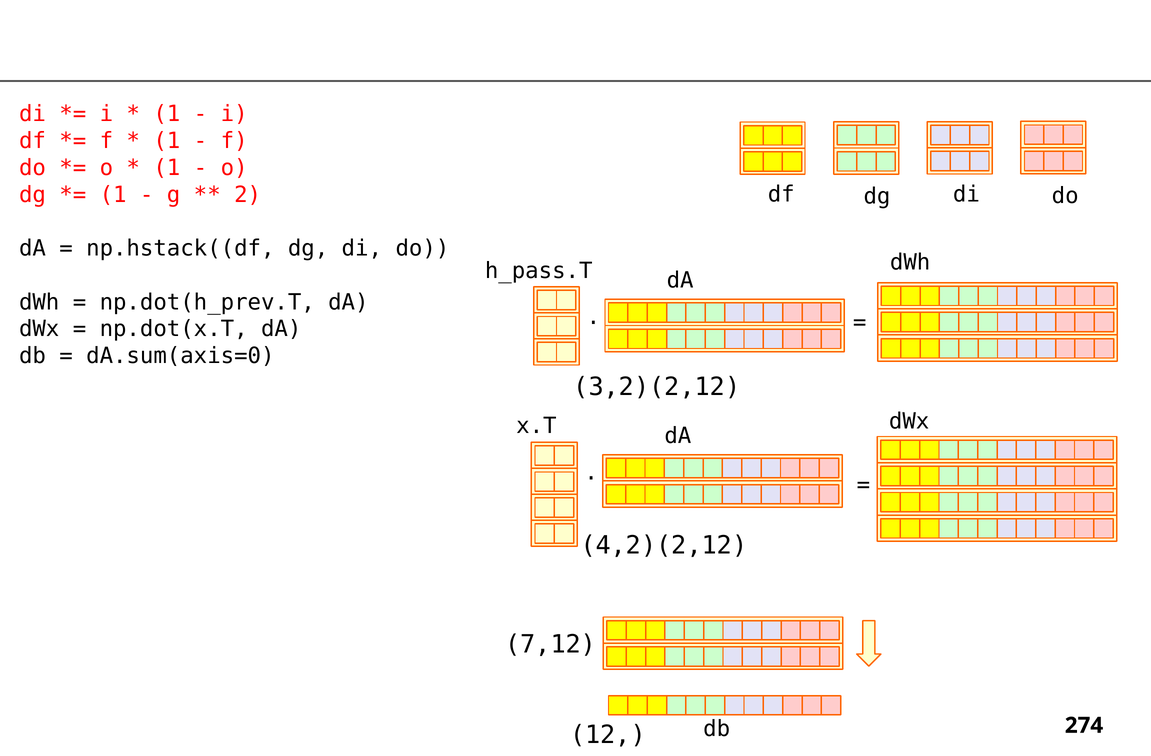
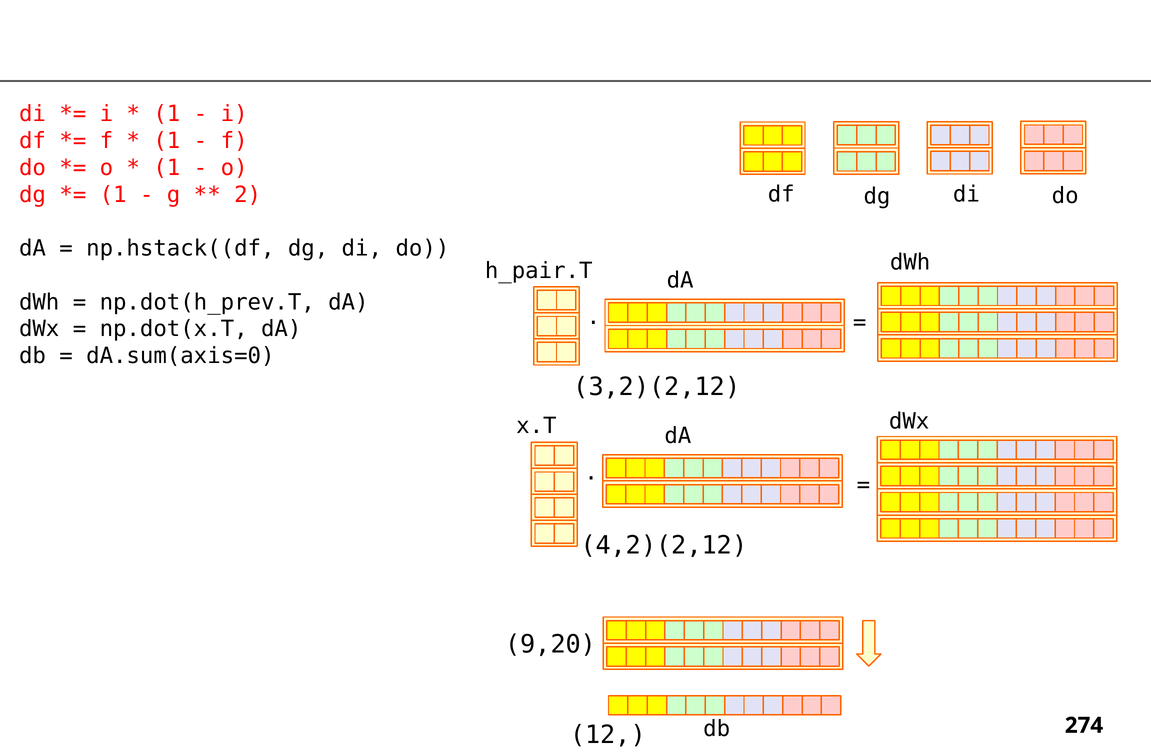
h_pass.T: h_pass.T -> h_pair.T
7,12: 7,12 -> 9,20
